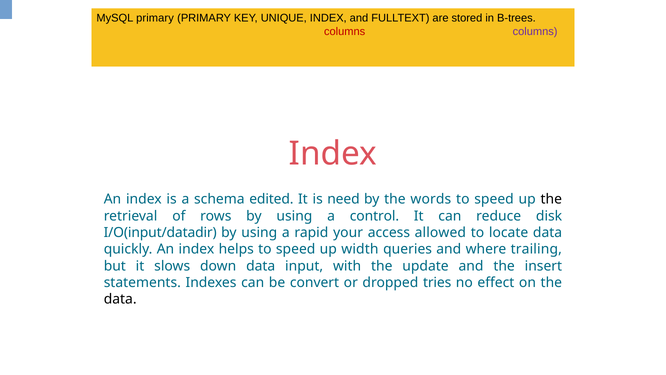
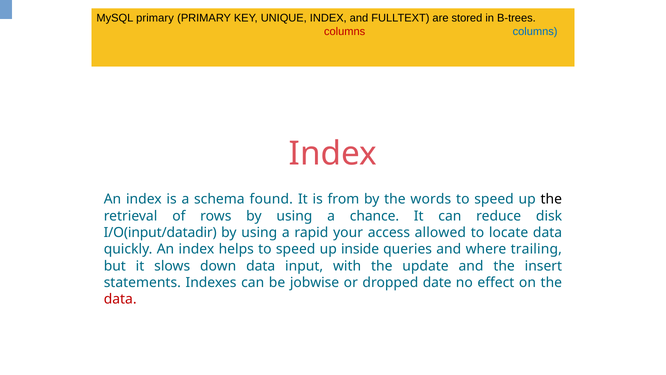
columns at (535, 32) colour: purple -> blue
edited: edited -> found
need: need -> from
control: control -> chance
width: width -> inside
convert: convert -> jobwise
tries: tries -> date
data at (120, 299) colour: black -> red
